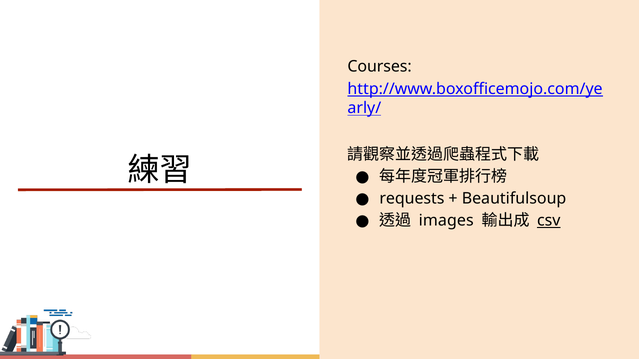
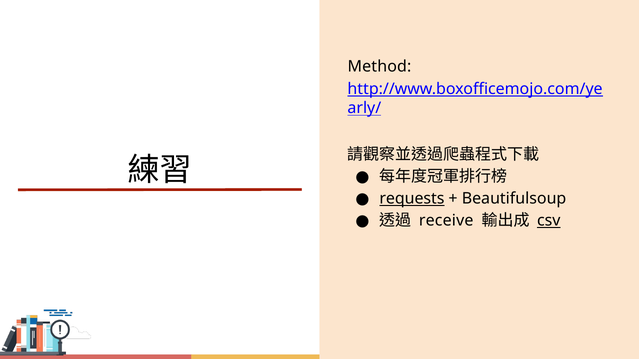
Courses: Courses -> Method
requests underline: none -> present
images: images -> receive
